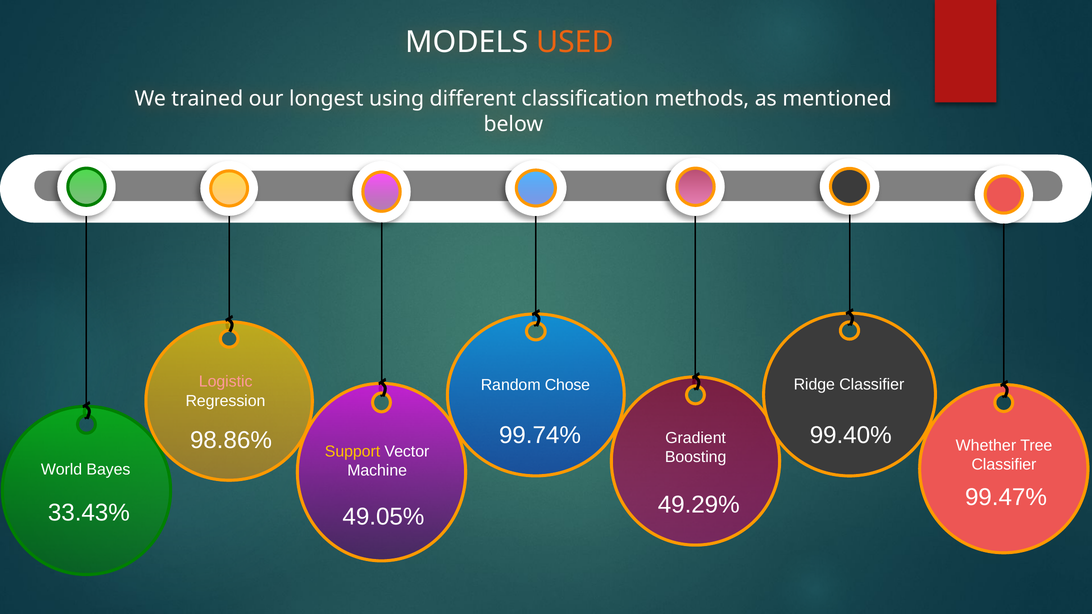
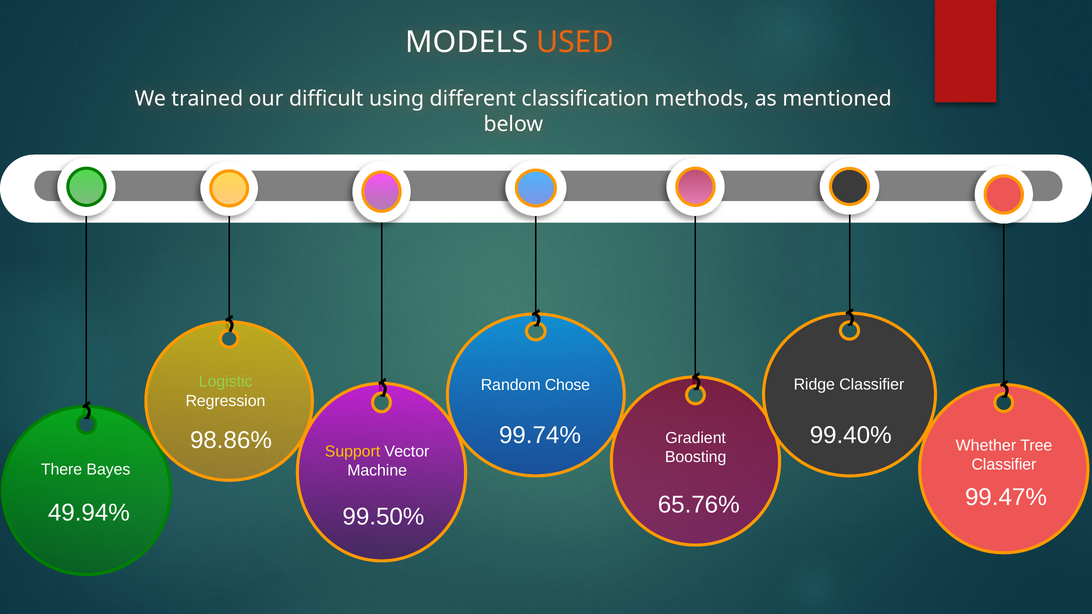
longest: longest -> difficult
Logistic colour: pink -> light green
World: World -> There
49.29%: 49.29% -> 65.76%
33.43%: 33.43% -> 49.94%
49.05%: 49.05% -> 99.50%
